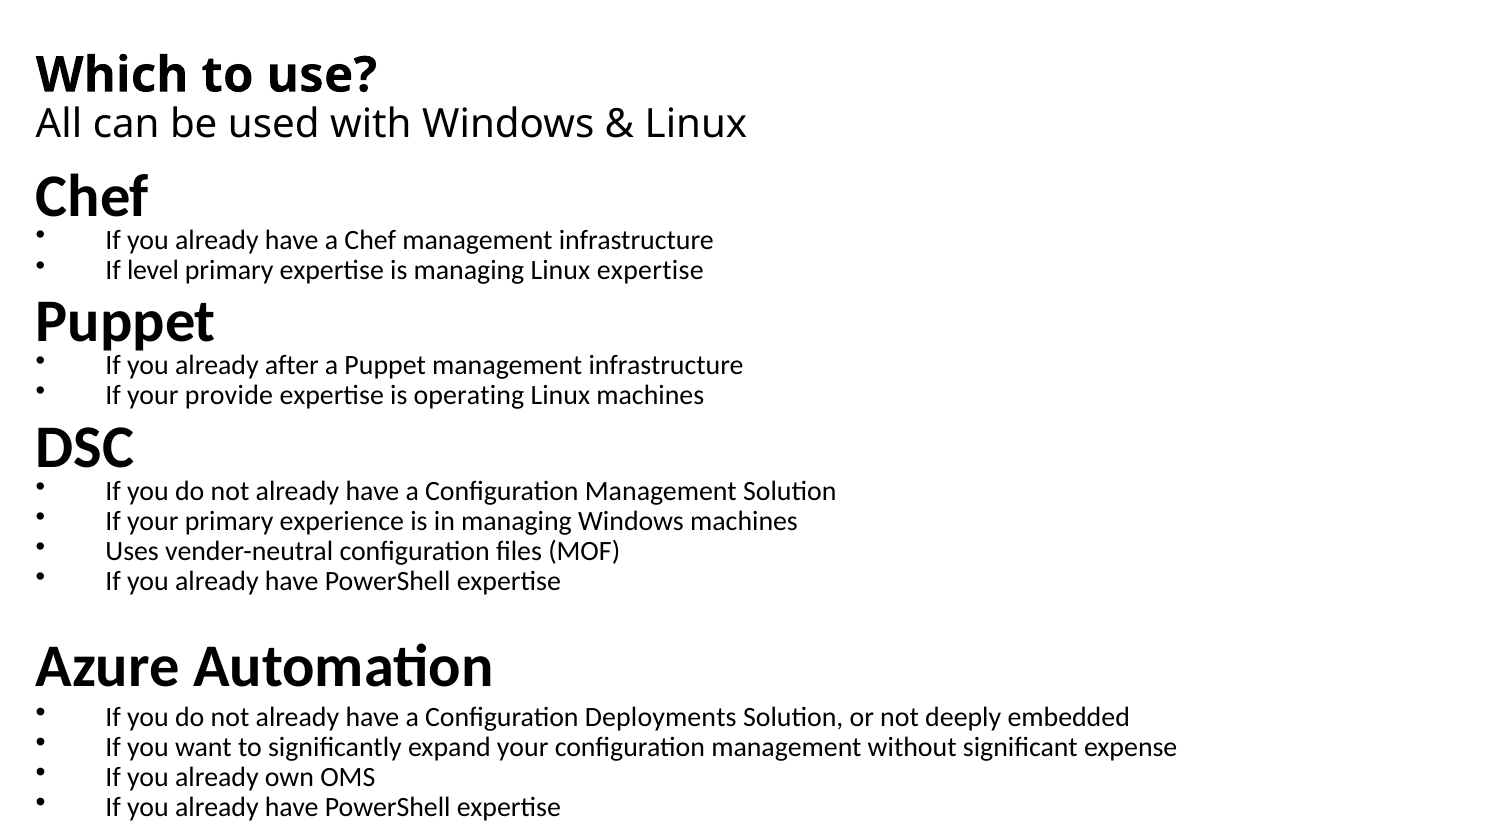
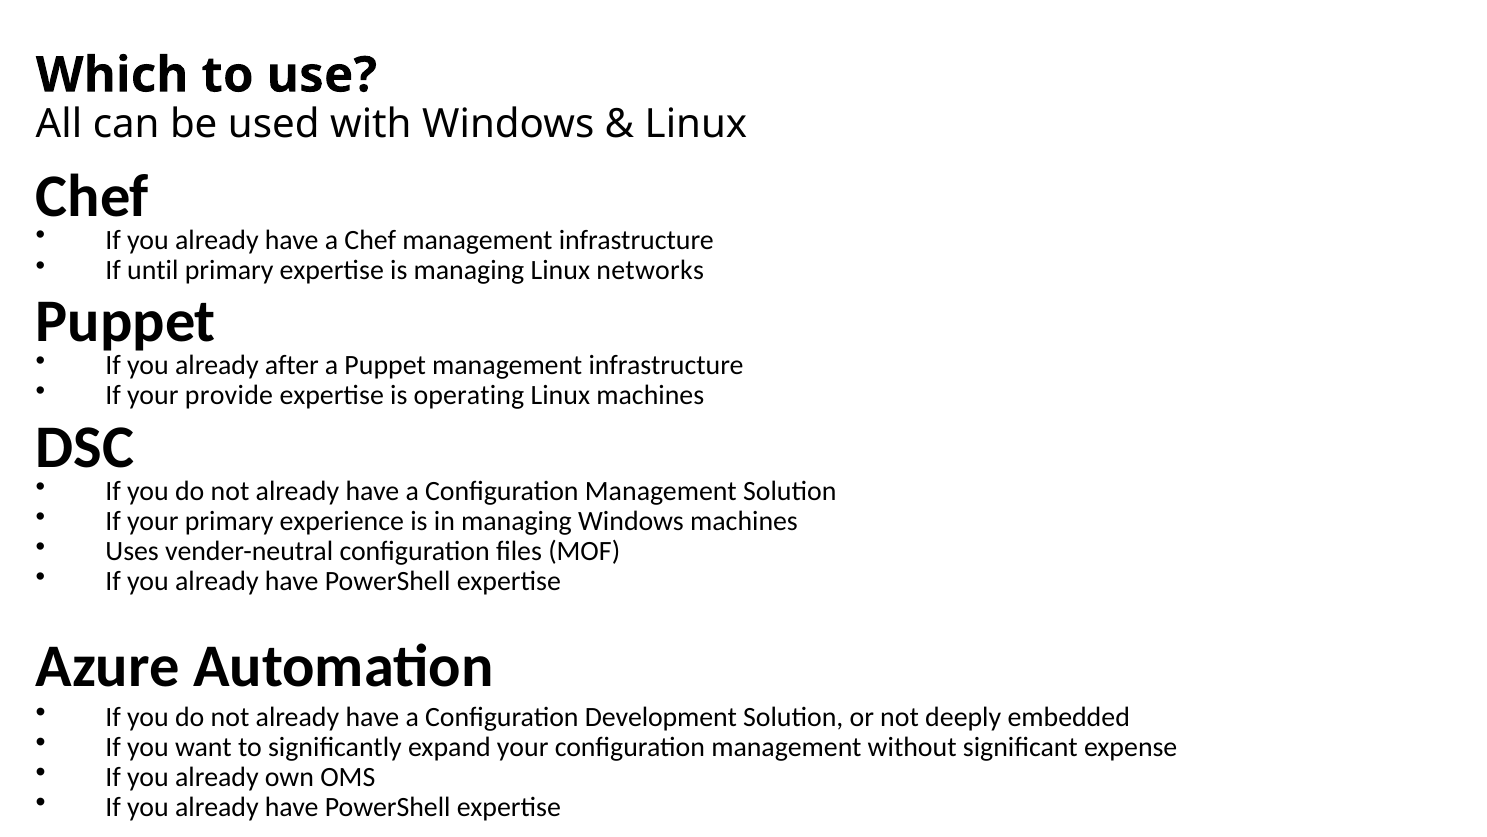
level: level -> until
Linux expertise: expertise -> networks
Deployments: Deployments -> Development
